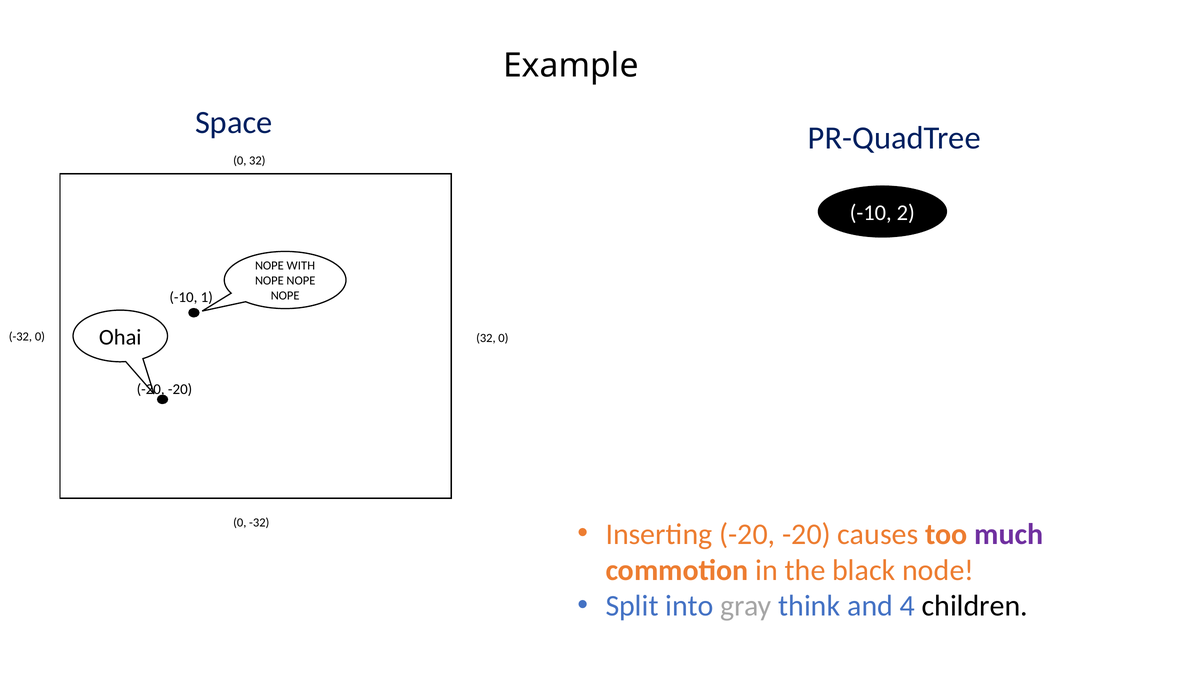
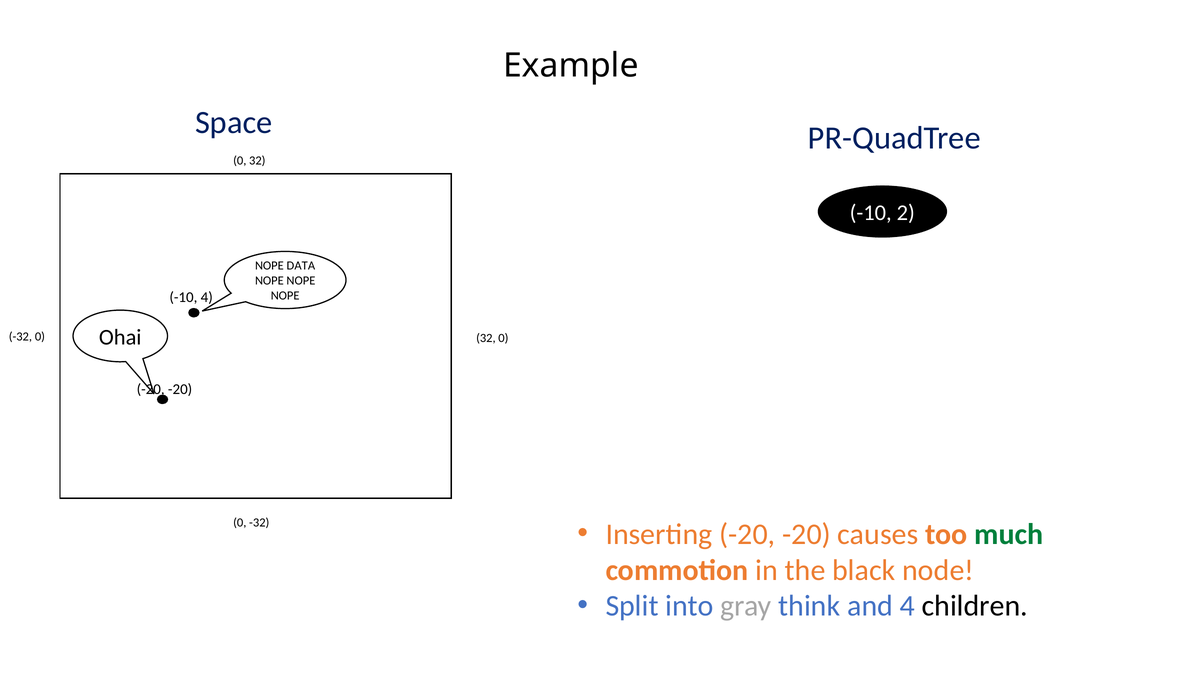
WITH: WITH -> DATA
-10 1: 1 -> 4
much colour: purple -> green
